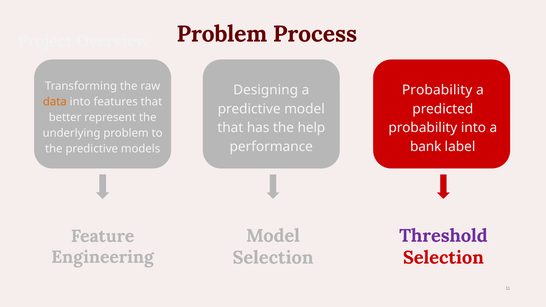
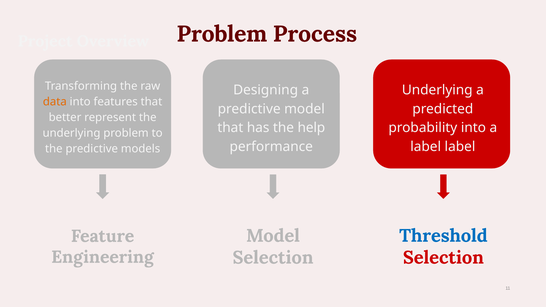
Probability at (437, 90): Probability -> Underlying
bank at (426, 147): bank -> label
Threshold colour: purple -> blue
